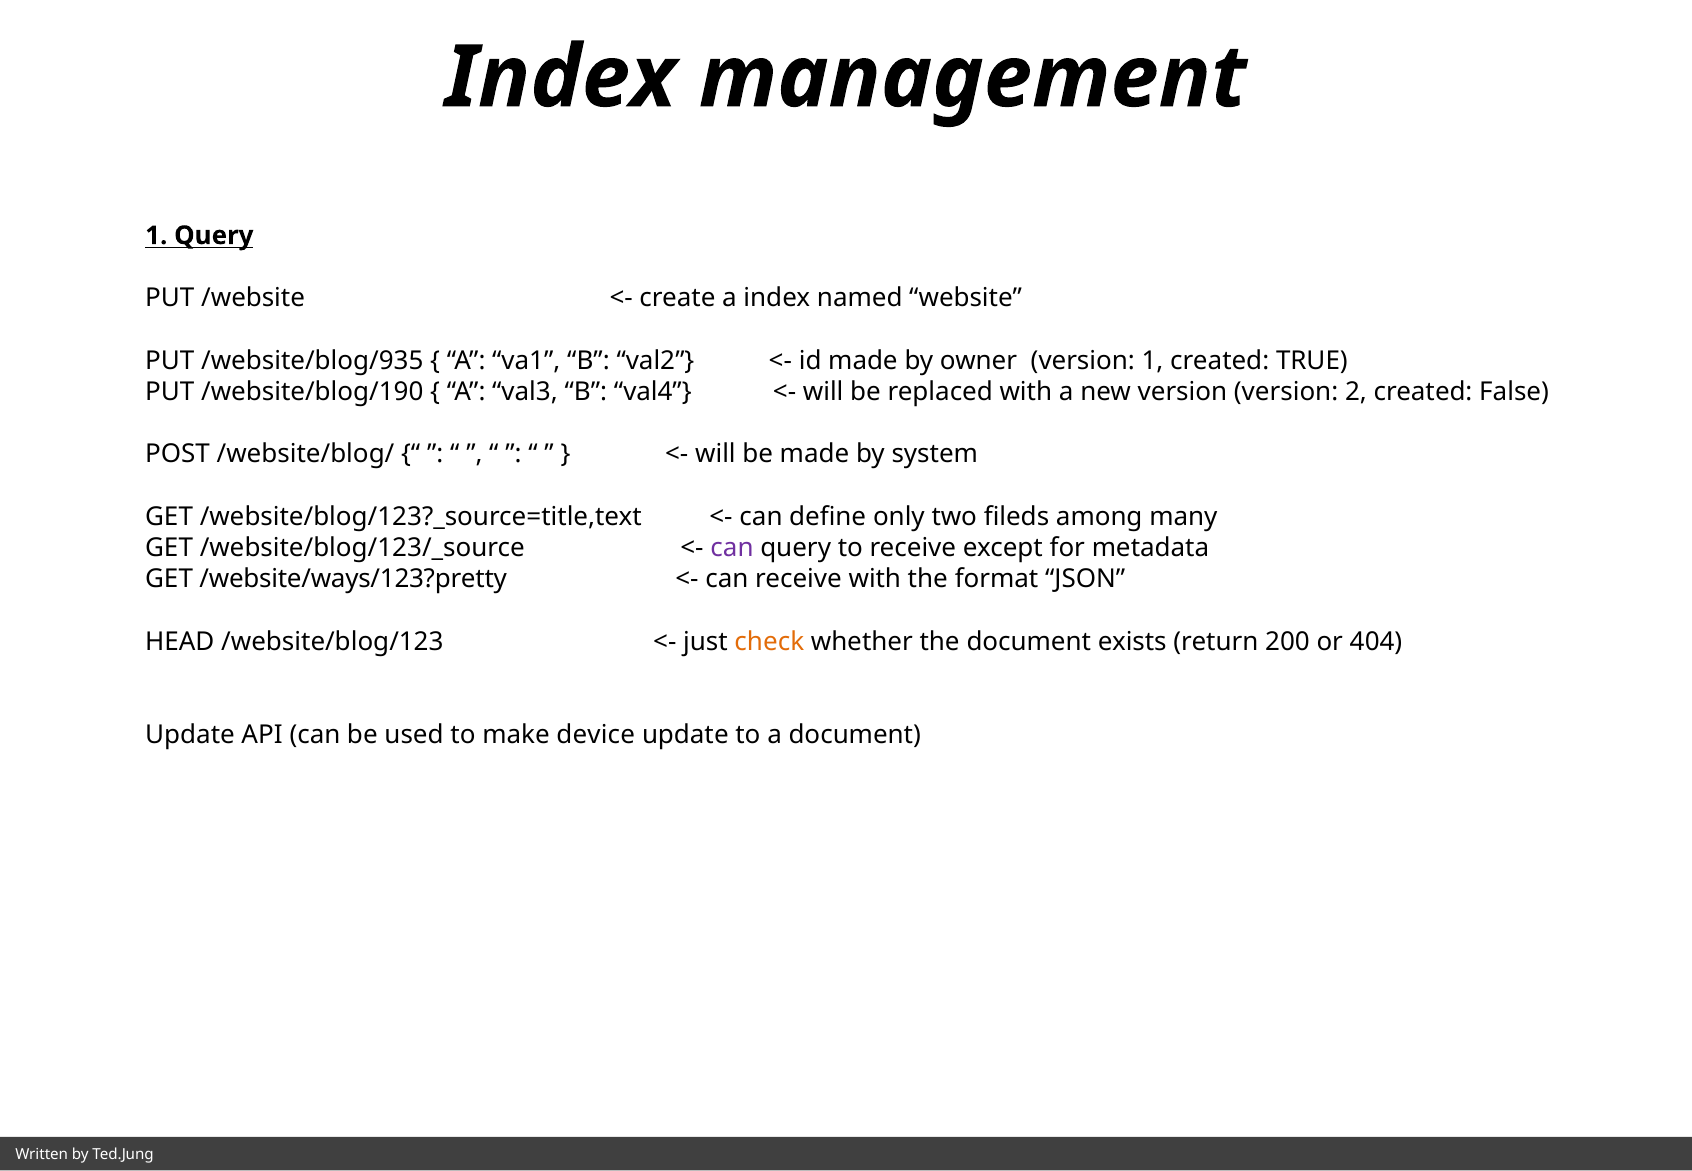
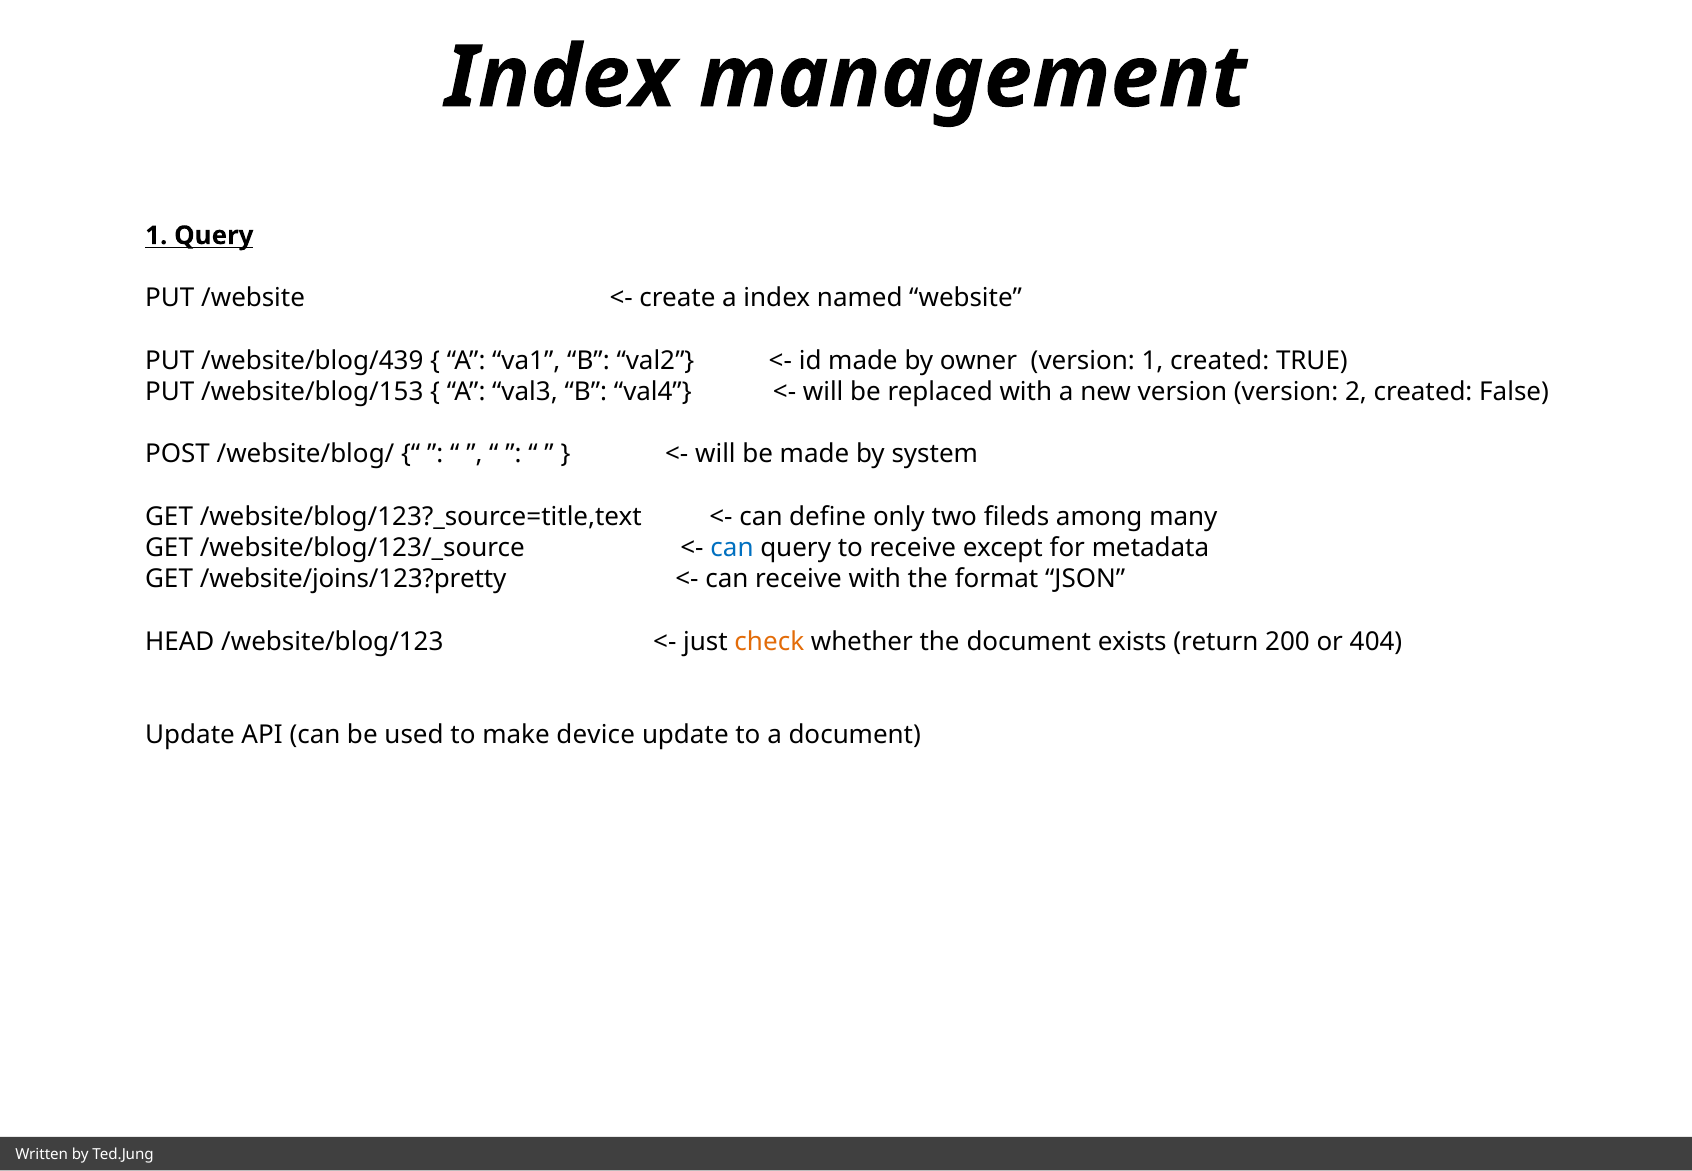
/website/blog/935: /website/blog/935 -> /website/blog/439
/website/blog/190: /website/blog/190 -> /website/blog/153
can at (732, 548) colour: purple -> blue
/website/ways/123?pretty: /website/ways/123?pretty -> /website/joins/123?pretty
